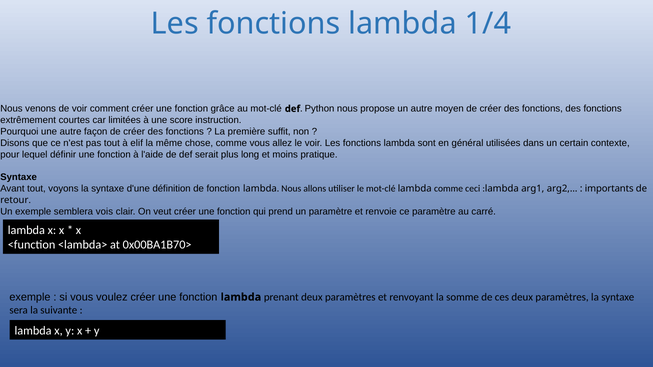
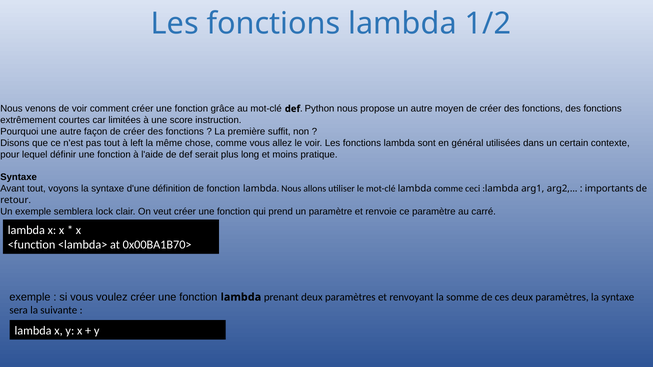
1/4: 1/4 -> 1/2
elif: elif -> left
vois: vois -> lock
